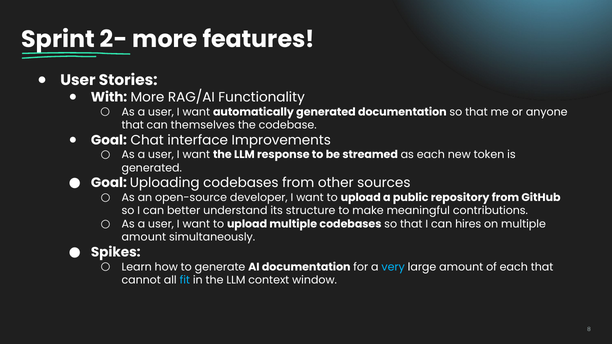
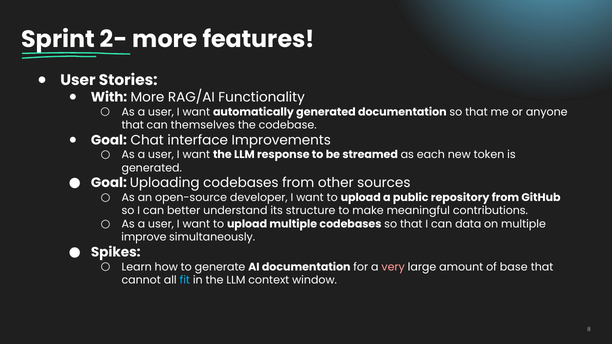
hires: hires -> data
amount at (144, 238): amount -> improve
very colour: light blue -> pink
of each: each -> base
